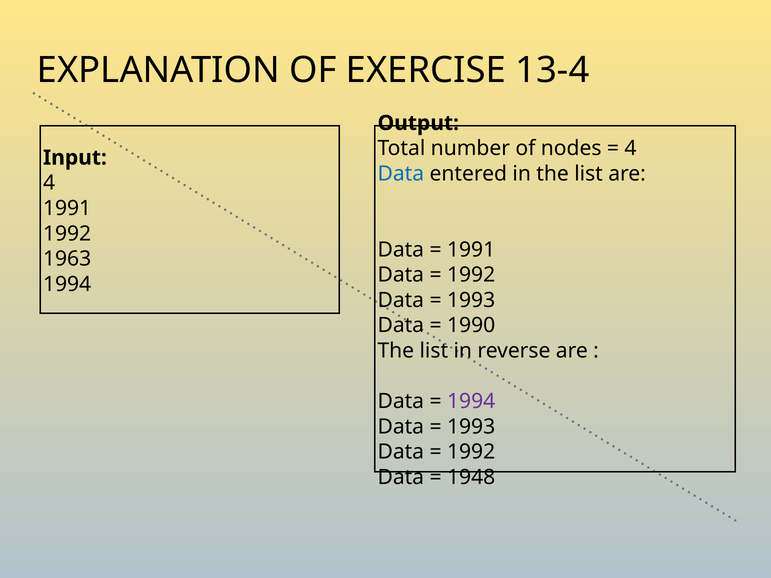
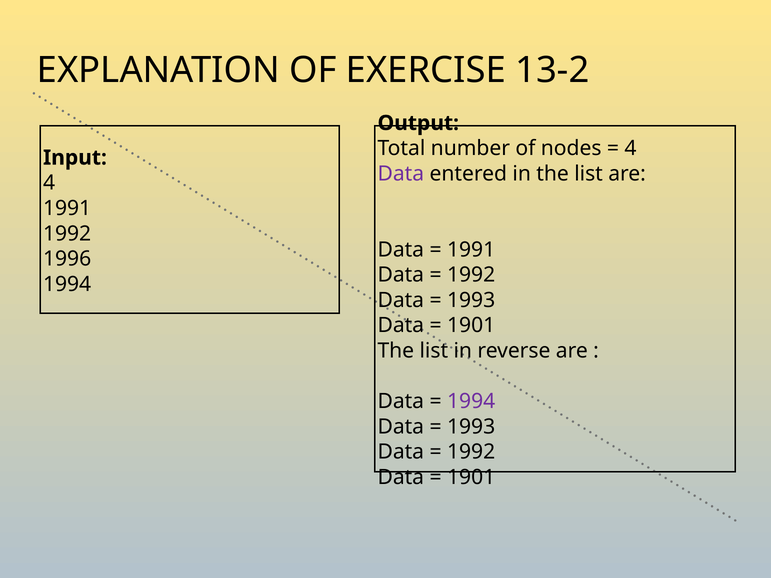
13-4: 13-4 -> 13-2
Data at (401, 174) colour: blue -> purple
1963: 1963 -> 1996
1990 at (471, 326): 1990 -> 1901
1948 at (471, 477): 1948 -> 1901
